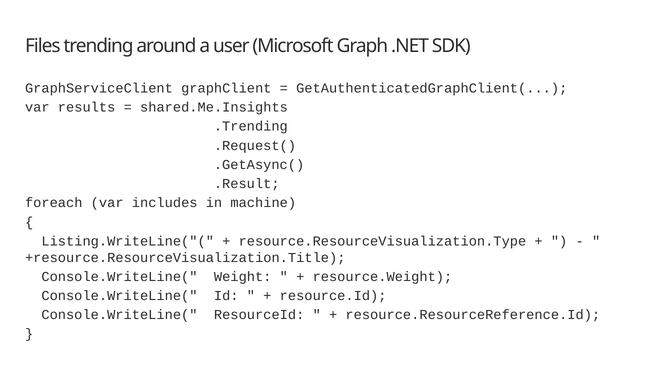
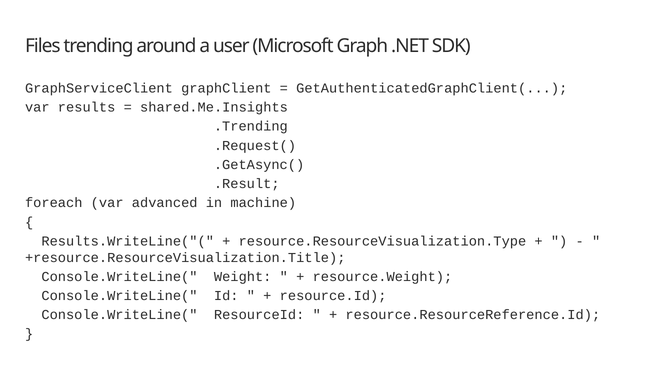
includes: includes -> advanced
Listing.WriteLine("(: Listing.WriteLine("( -> Results.WriteLine("(
